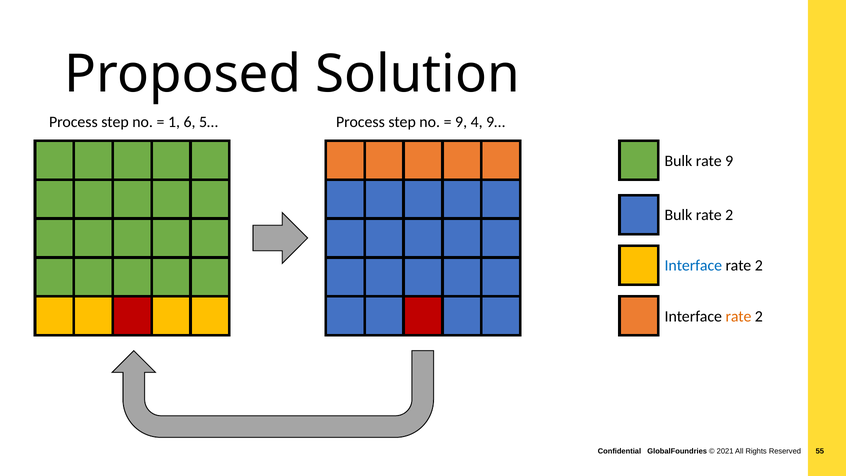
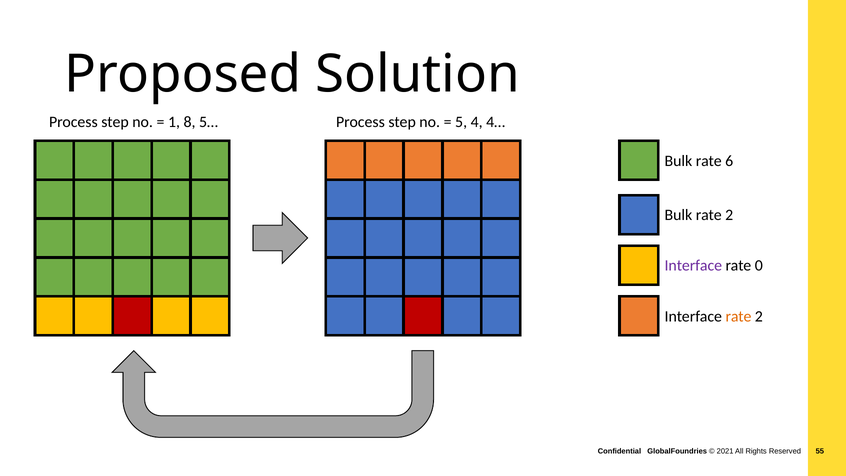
6: 6 -> 8
9 at (461, 122): 9 -> 5
9…: 9… -> 4…
rate 9: 9 -> 6
Interface at (693, 266) colour: blue -> purple
2 at (759, 266): 2 -> 0
